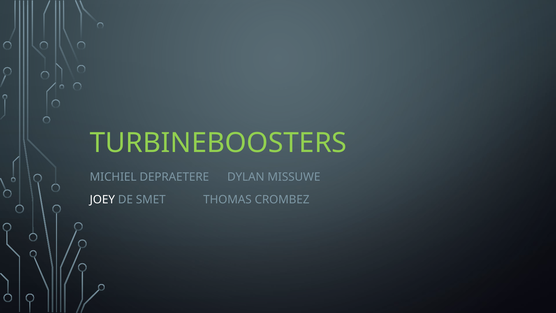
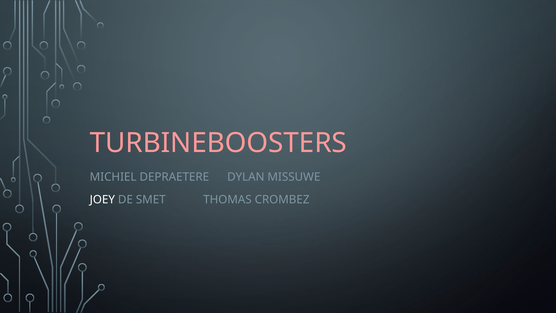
TURBINEBOOSTERS colour: light green -> pink
